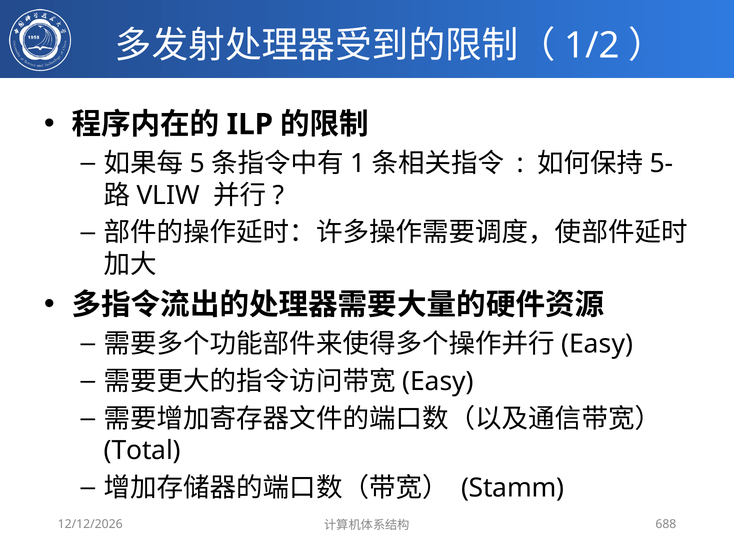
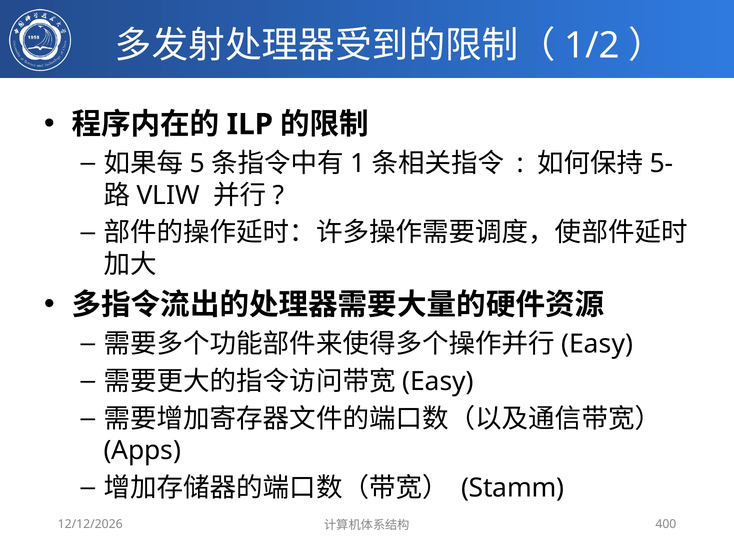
Total: Total -> Apps
688: 688 -> 400
